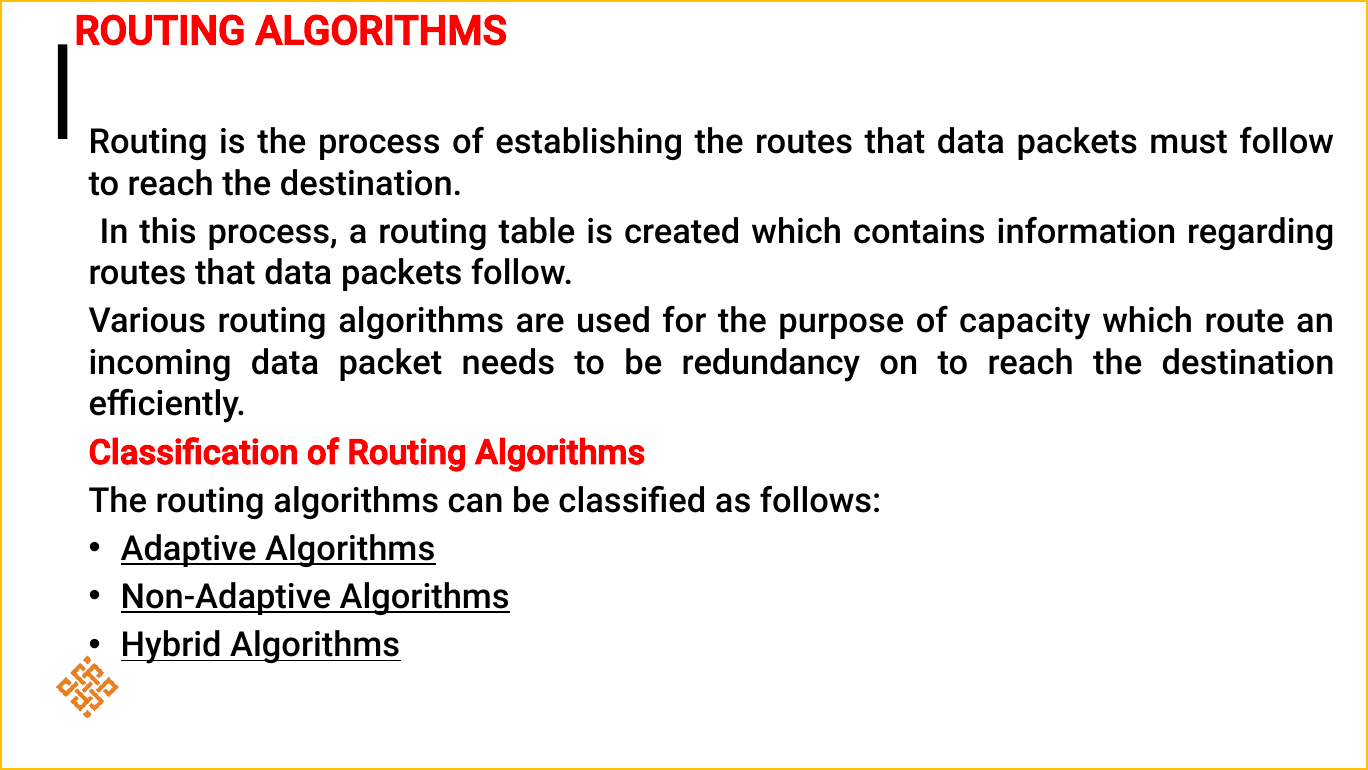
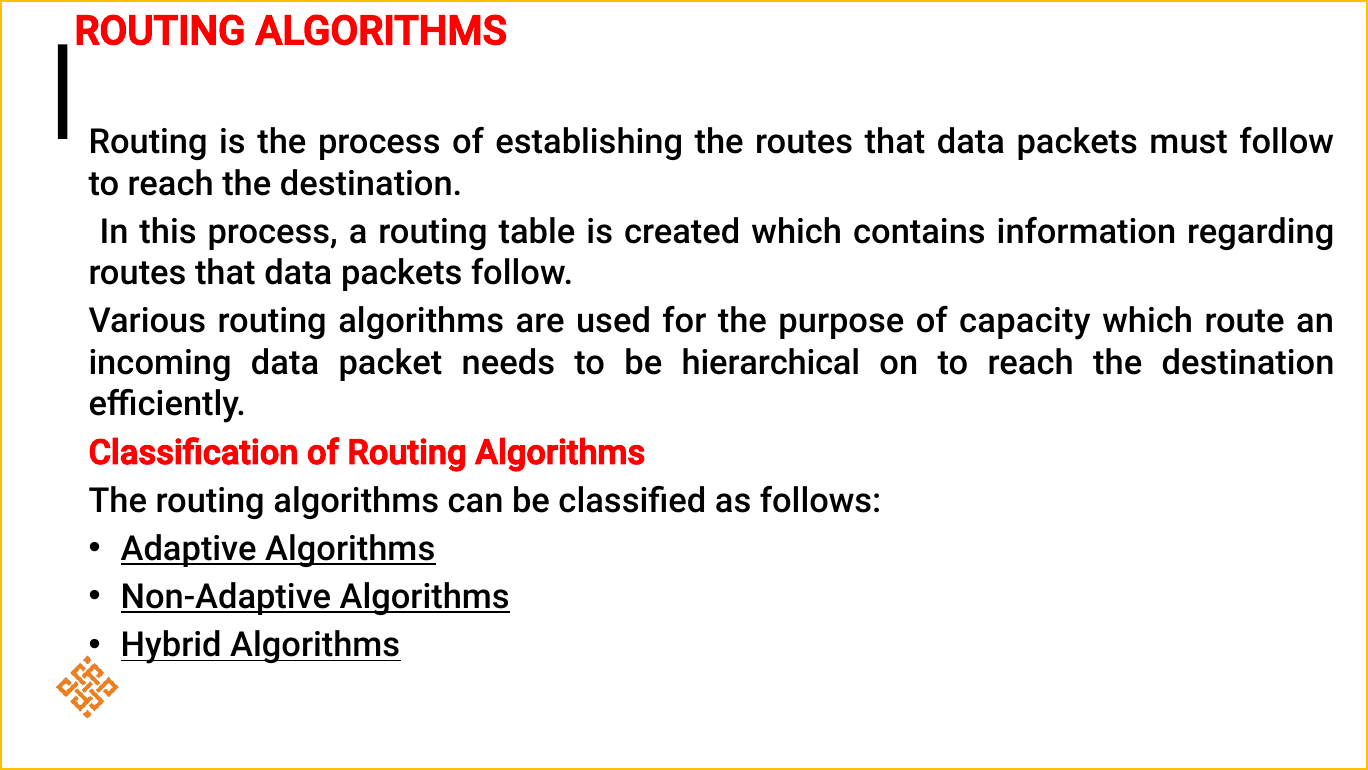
redundancy: redundancy -> hierarchical
